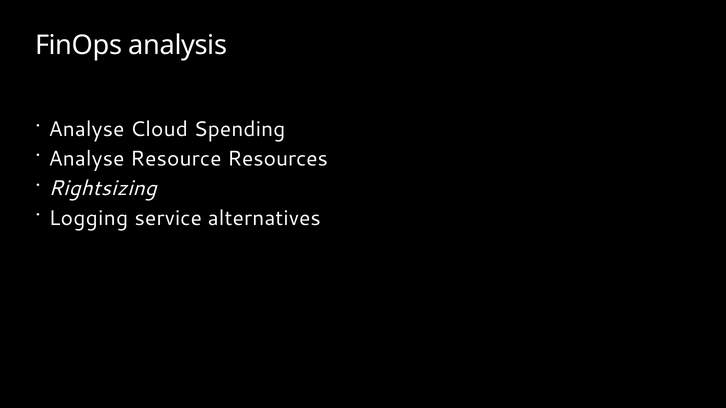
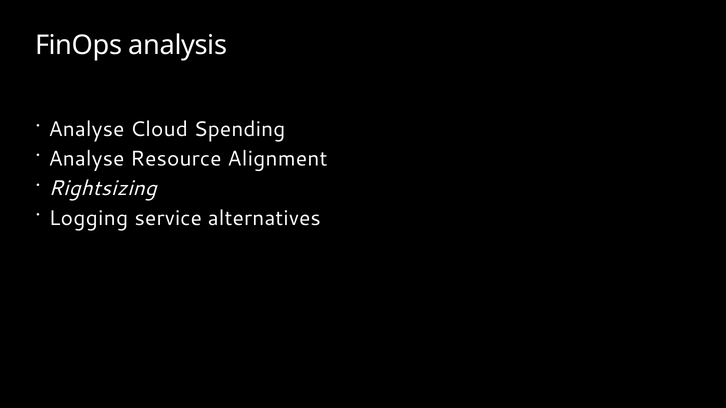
Resources: Resources -> Alignment
